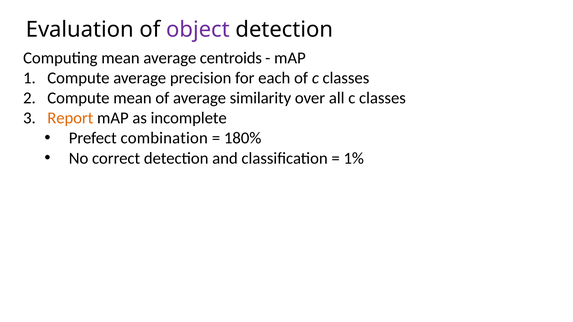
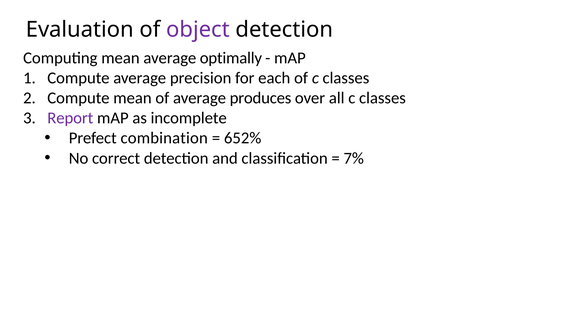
centroids: centroids -> optimally
similarity: similarity -> produces
Report colour: orange -> purple
180%: 180% -> 652%
1%: 1% -> 7%
